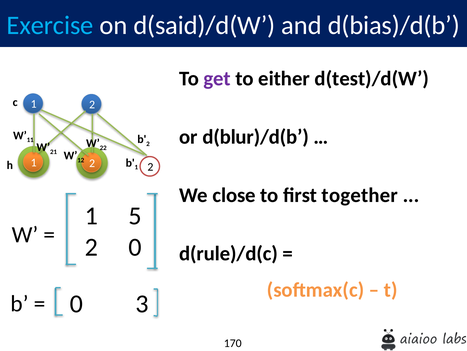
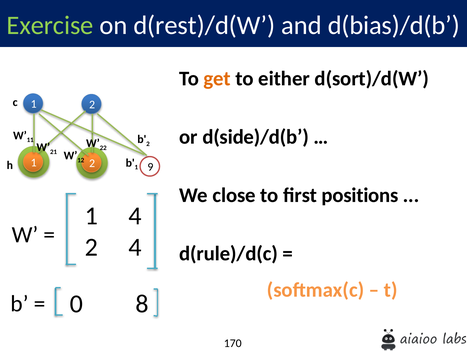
Exercise colour: light blue -> light green
d(said)/d(W: d(said)/d(W -> d(rest)/d(W
get colour: purple -> orange
d(test)/d(W: d(test)/d(W -> d(sort)/d(W
d(blur)/d(b: d(blur)/d(b -> d(side)/d(b
2 at (150, 167): 2 -> 9
together: together -> positions
1 5: 5 -> 4
2 0: 0 -> 4
3: 3 -> 8
